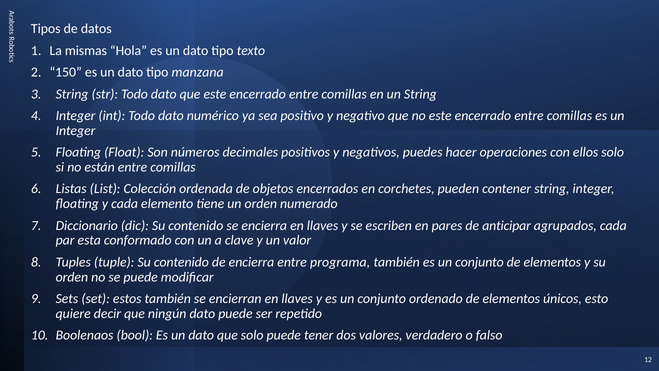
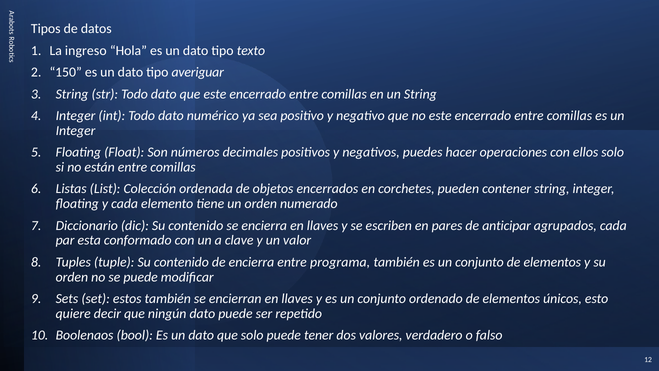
mismas: mismas -> ingreso
manzana: manzana -> averiguar
